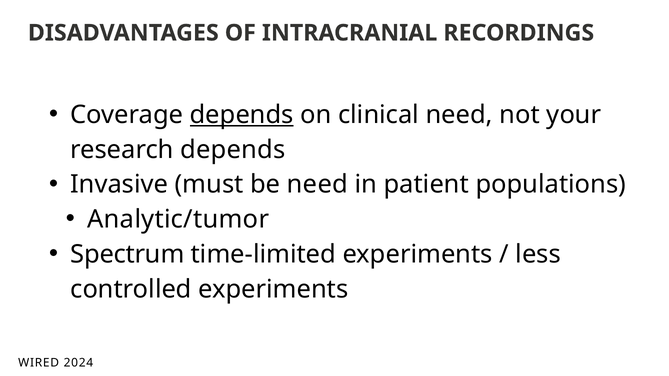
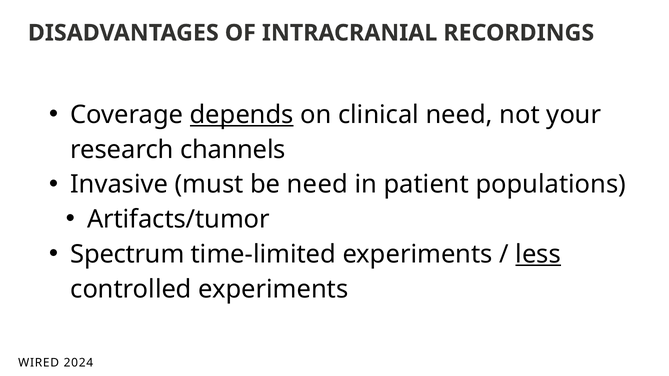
research depends: depends -> channels
Analytic/tumor: Analytic/tumor -> Artifacts/tumor
less underline: none -> present
